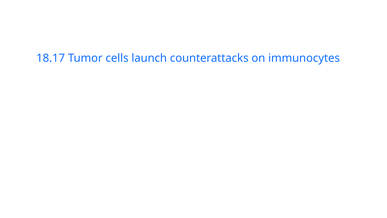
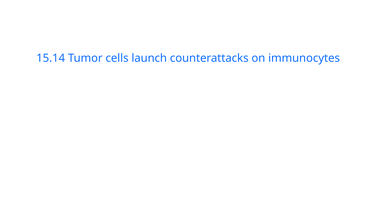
18.17: 18.17 -> 15.14
